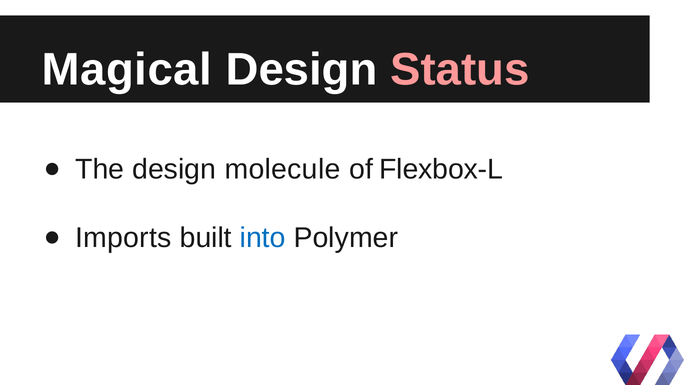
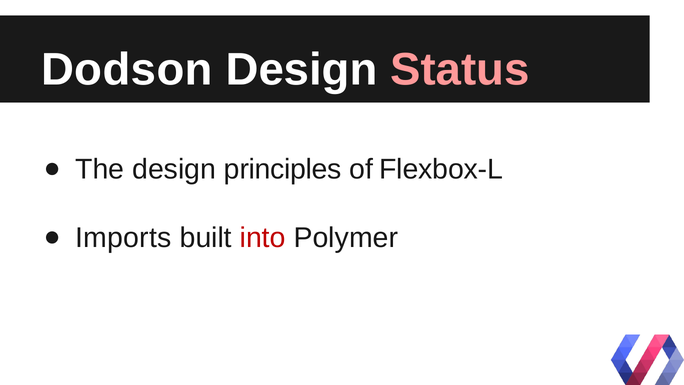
Magical: Magical -> Dodson
molecule: molecule -> principles
into colour: blue -> red
